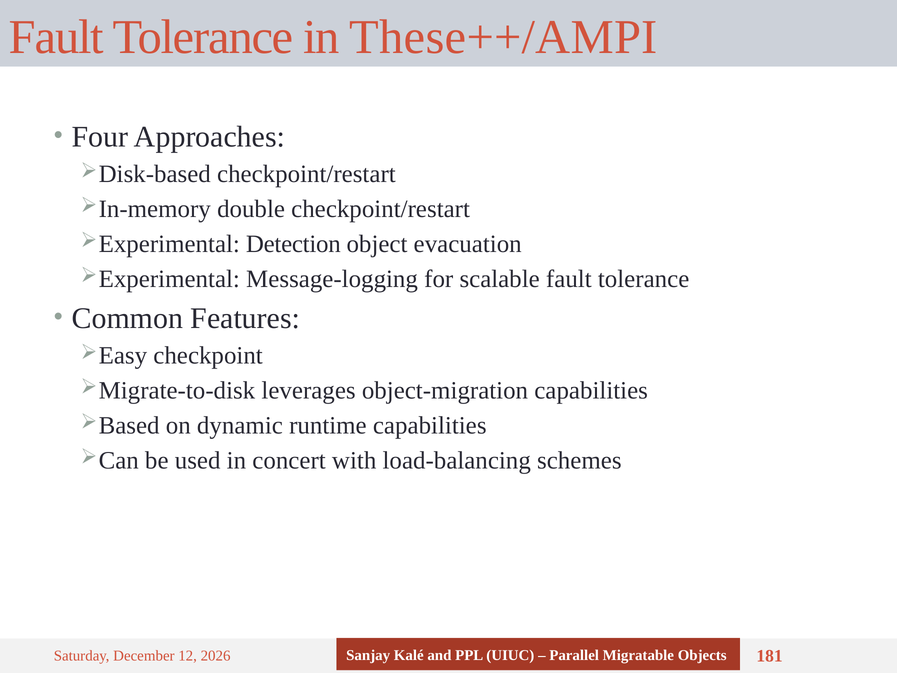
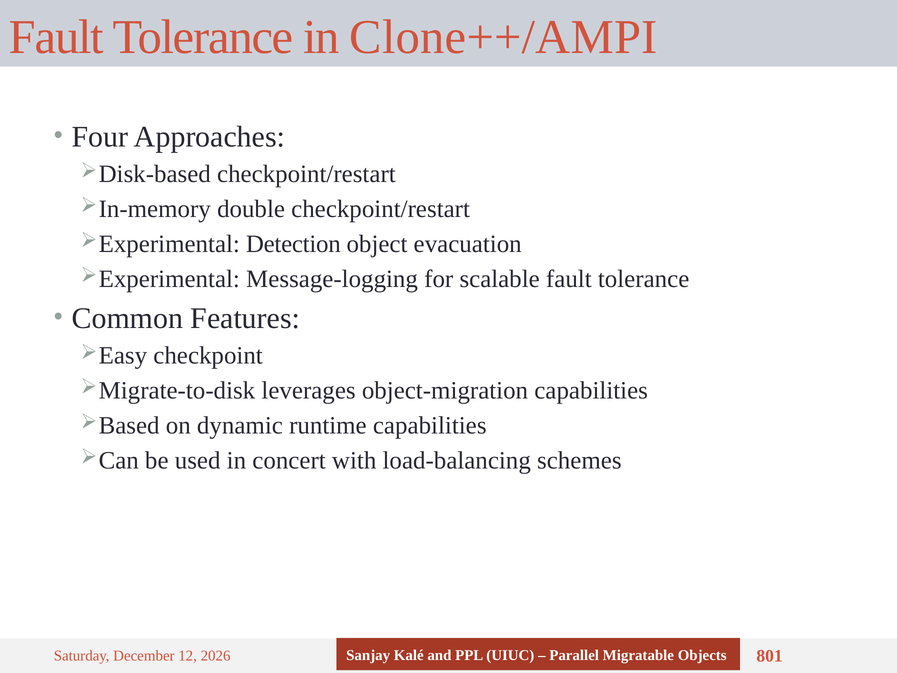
These++/AMPI: These++/AMPI -> Clone++/AMPI
181: 181 -> 801
